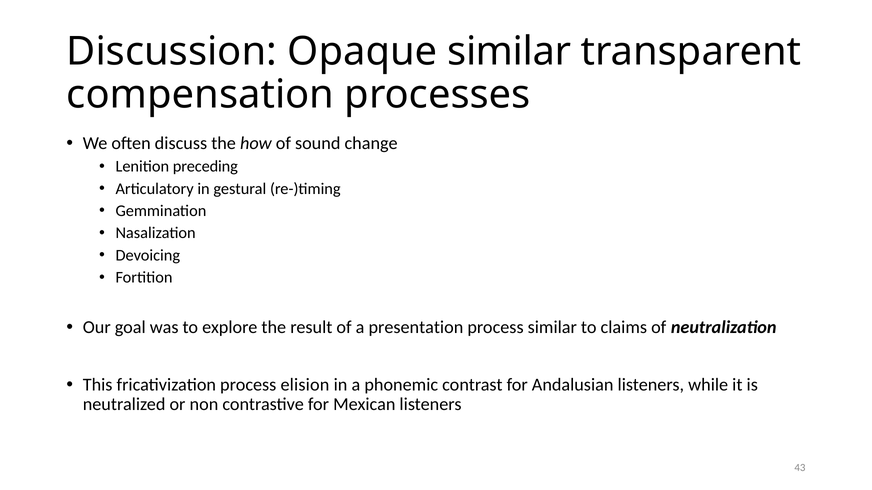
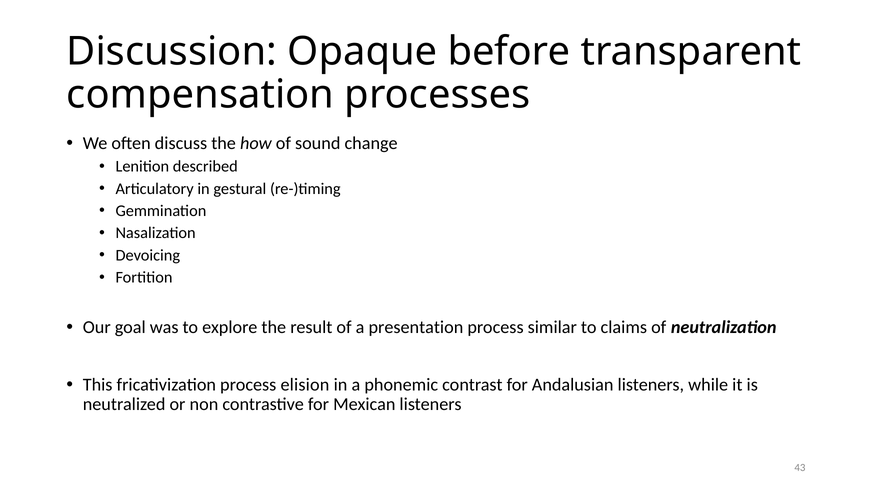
Opaque similar: similar -> before
preceding: preceding -> described
